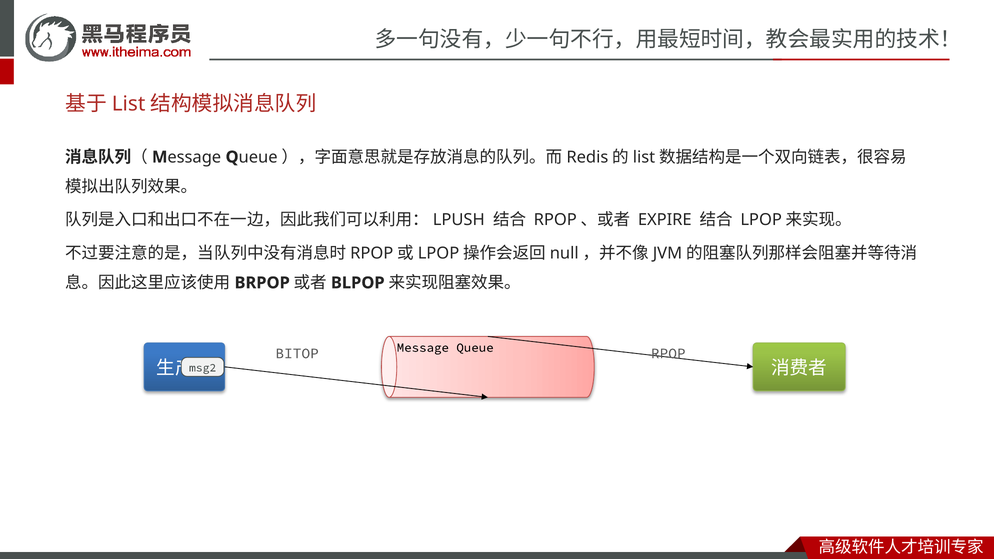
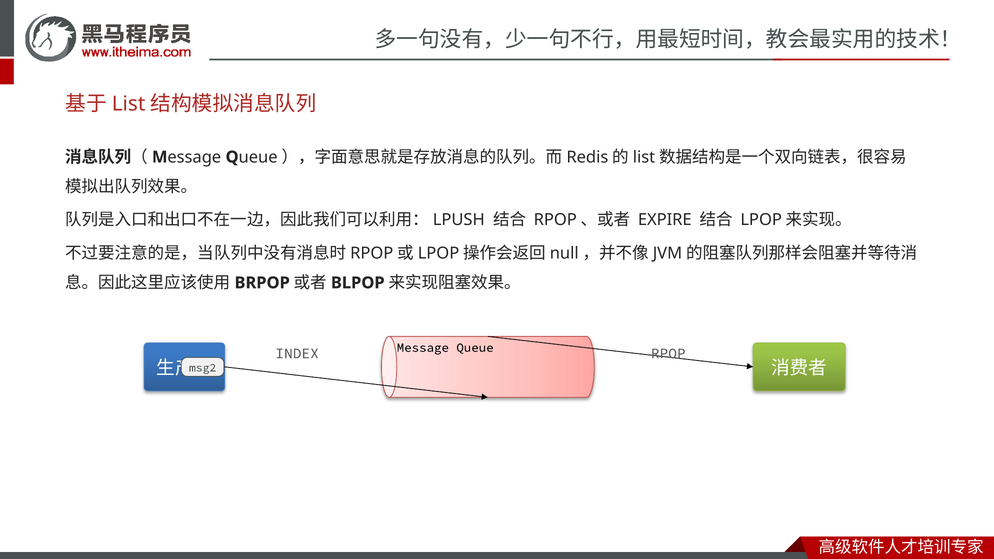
BITOP: BITOP -> INDEX
